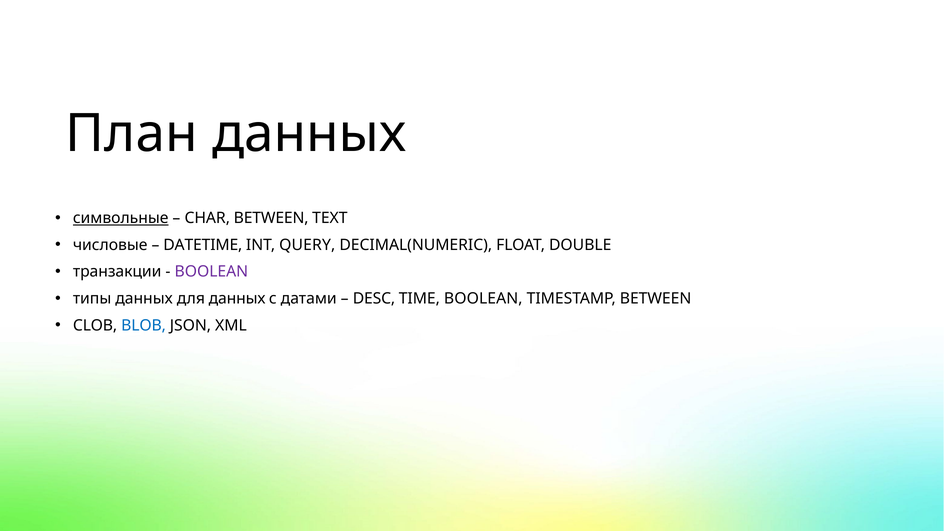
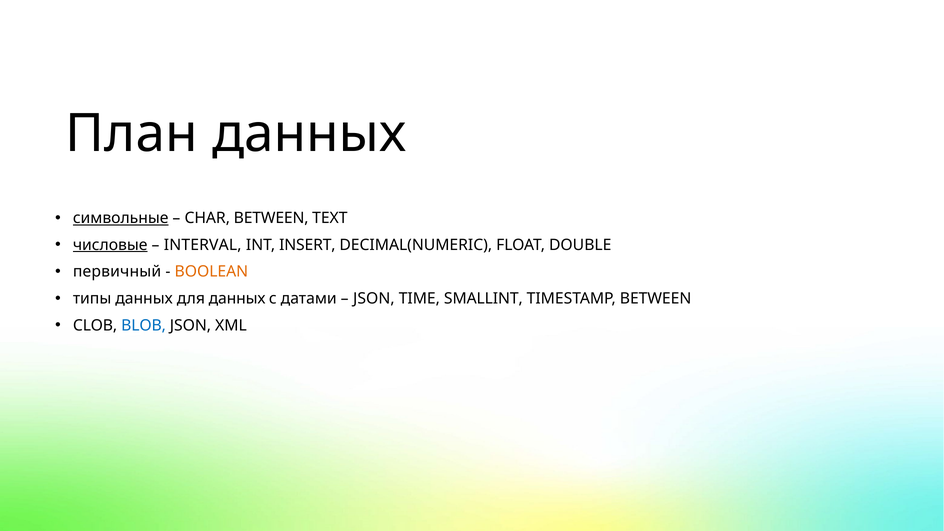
числовые underline: none -> present
DATETIME: DATETIME -> INTERVAL
QUERY: QUERY -> INSERT
транзакции: транзакции -> первичный
BOOLEAN at (211, 272) colour: purple -> orange
DESC at (374, 299): DESC -> JSON
TIME BOOLEAN: BOOLEAN -> SMALLINT
